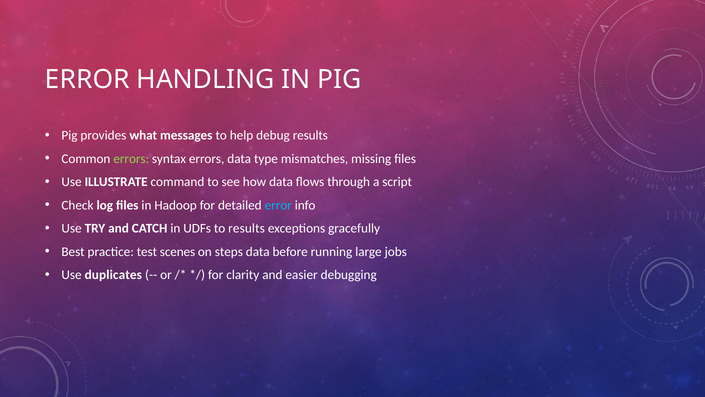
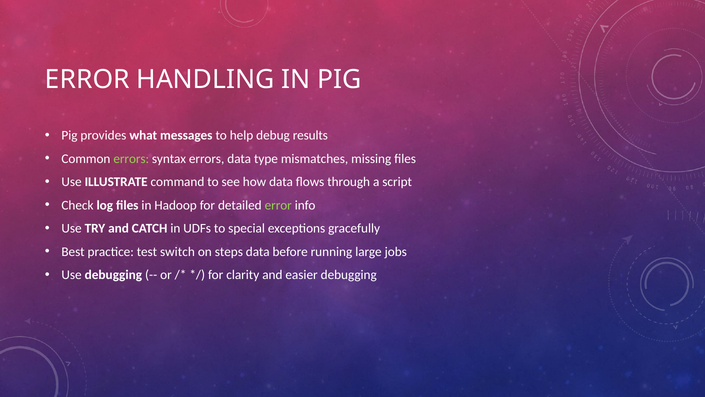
error at (278, 205) colour: light blue -> light green
to results: results -> special
scenes: scenes -> switch
Use duplicates: duplicates -> debugging
